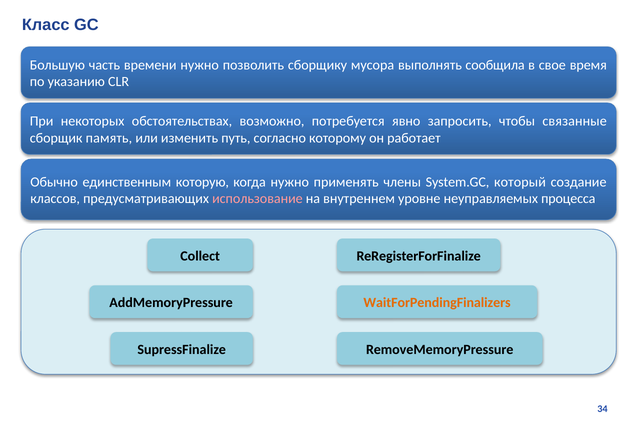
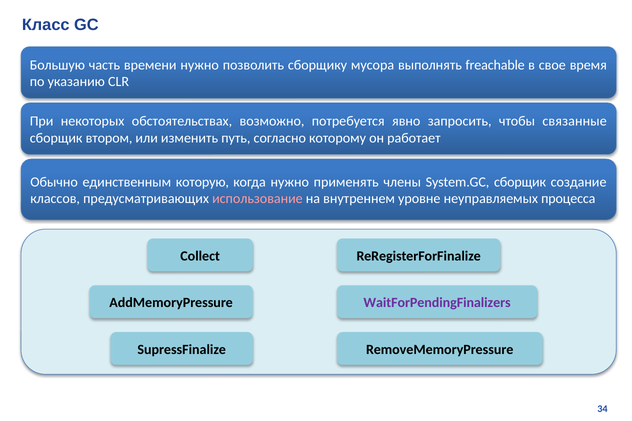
сообщила: сообщила -> freachable
память: память -> втором
System.GC который: который -> сборщик
WaitForPendingFinalizers colour: orange -> purple
